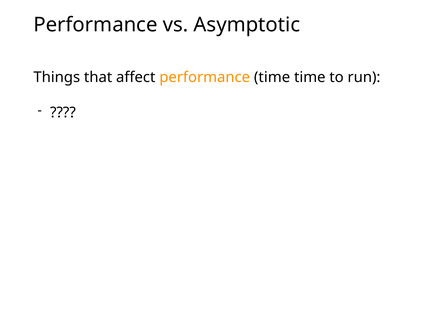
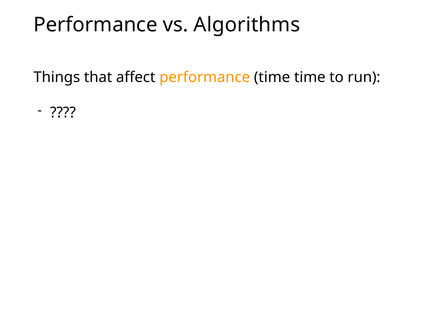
Asymptotic: Asymptotic -> Algorithms
